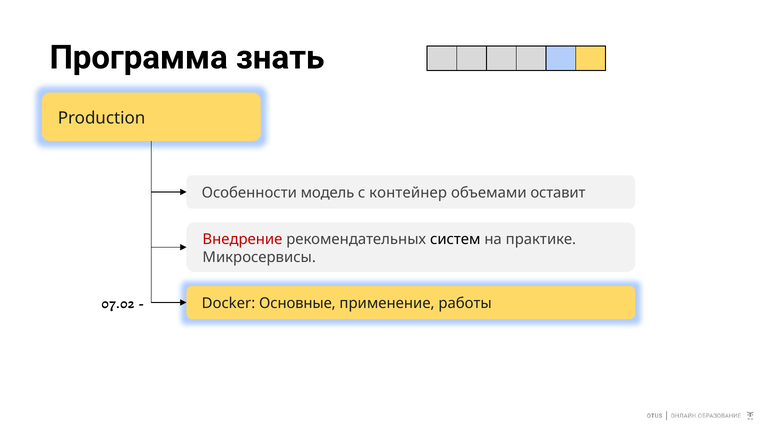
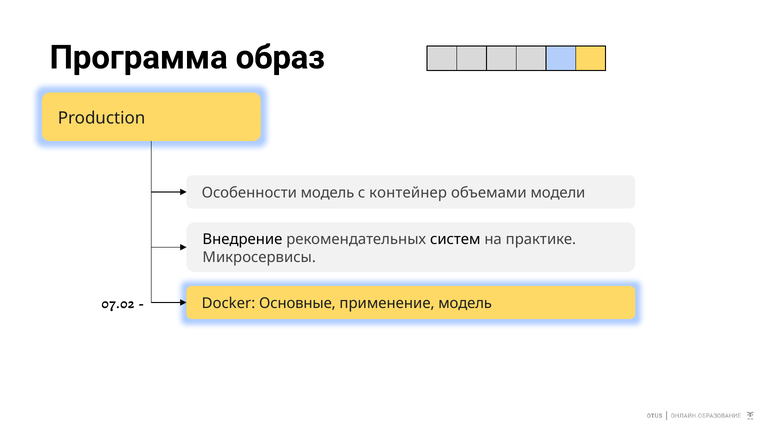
знать: знать -> образ
оставит: оставит -> модели
Внедрение colour: red -> black
применение работы: работы -> модель
